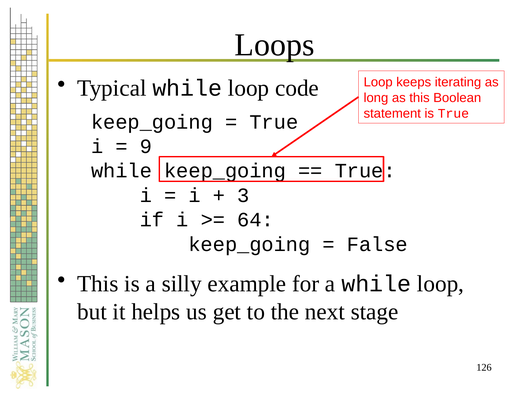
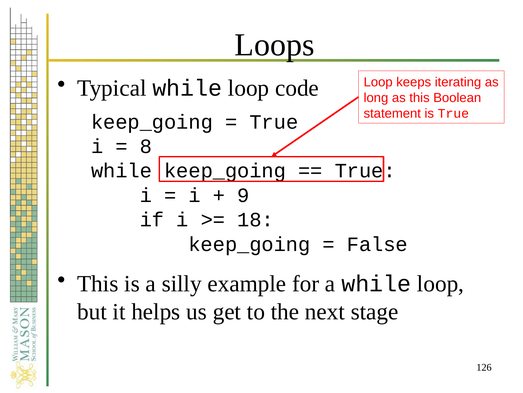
9: 9 -> 8
3: 3 -> 9
64: 64 -> 18
